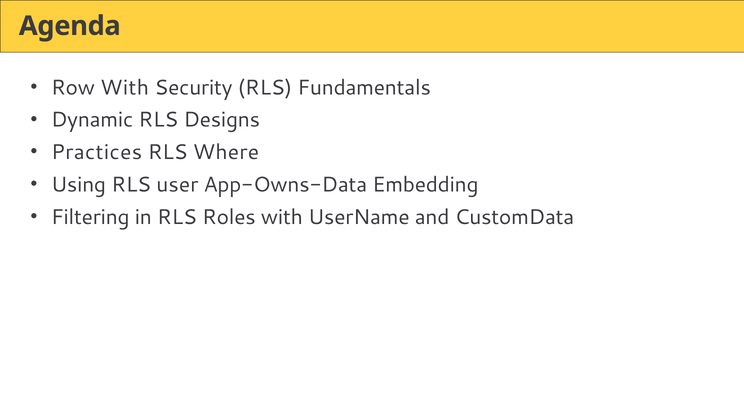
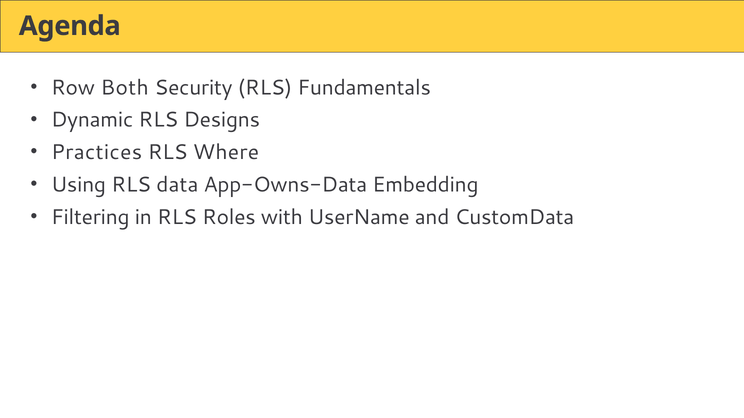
Row With: With -> Both
user: user -> data
